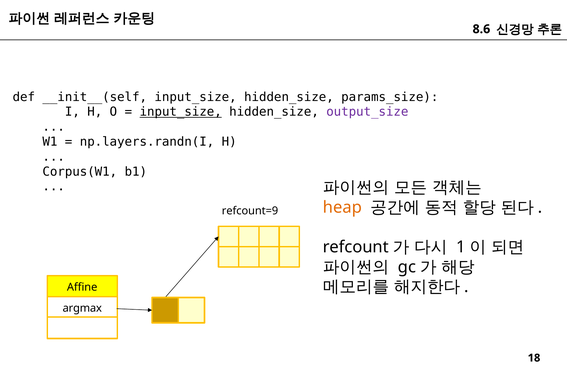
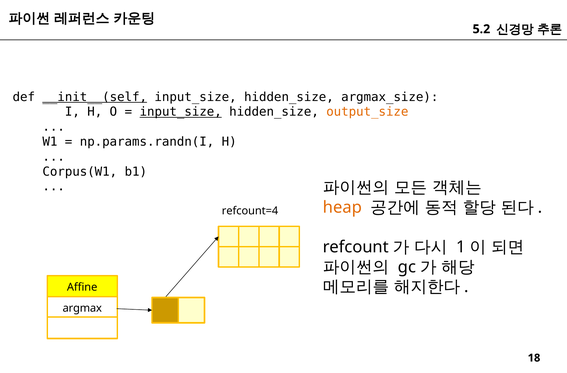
8.6: 8.6 -> 5.2
__init__(self underline: none -> present
params_size: params_size -> argmax_size
output_size colour: purple -> orange
np.layers.randn(I: np.layers.randn(I -> np.params.randn(I
refcount=9: refcount=9 -> refcount=4
